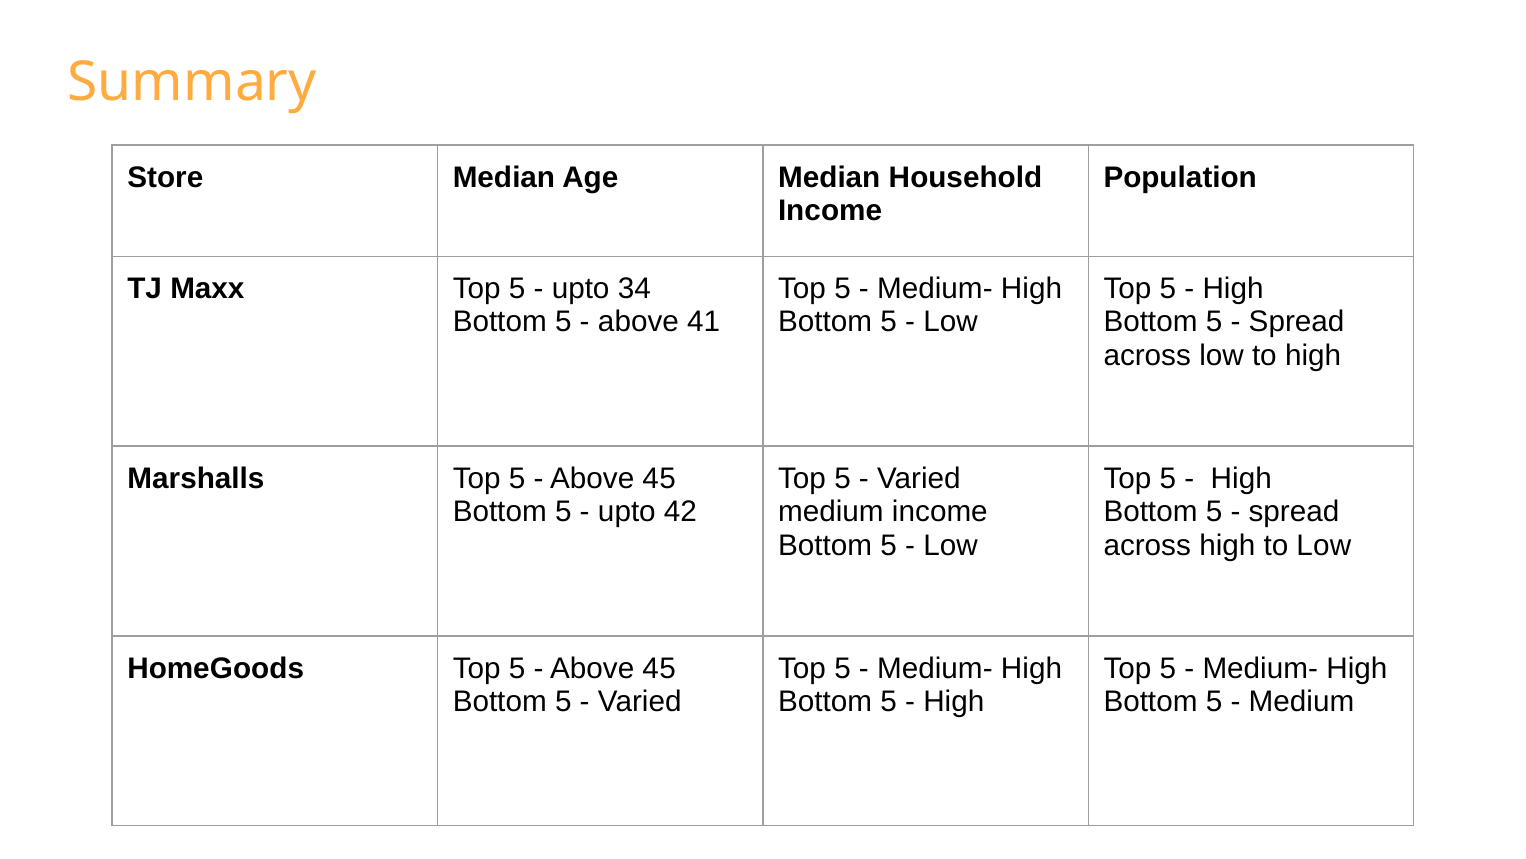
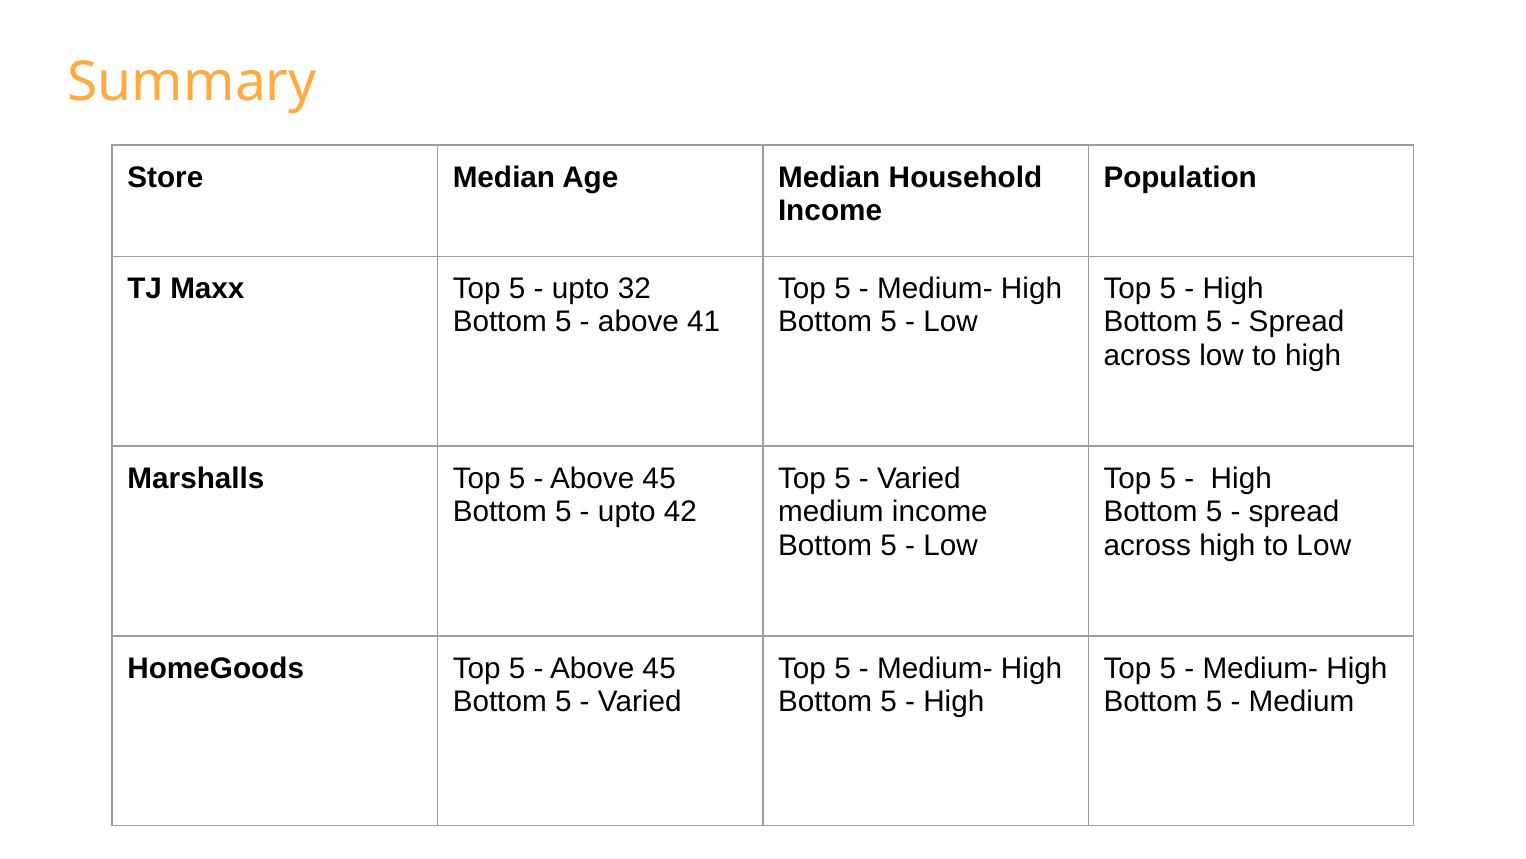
34: 34 -> 32
